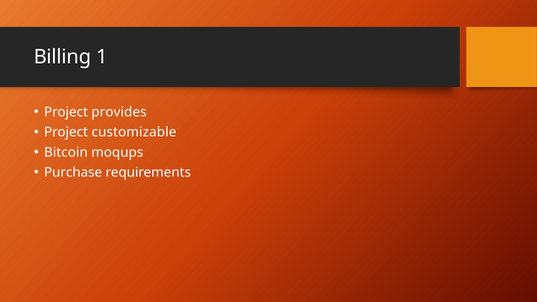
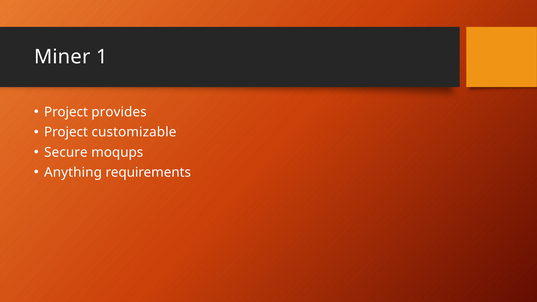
Billing: Billing -> Miner
Bitcoin: Bitcoin -> Secure
Purchase: Purchase -> Anything
